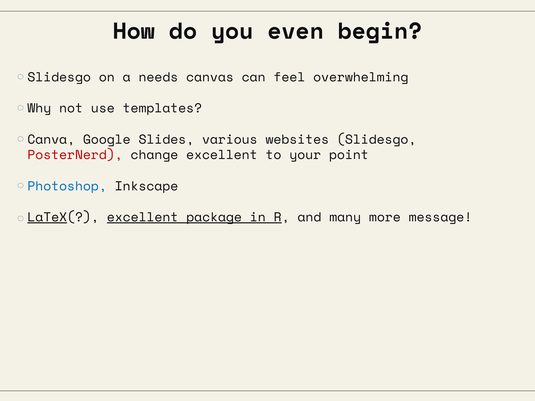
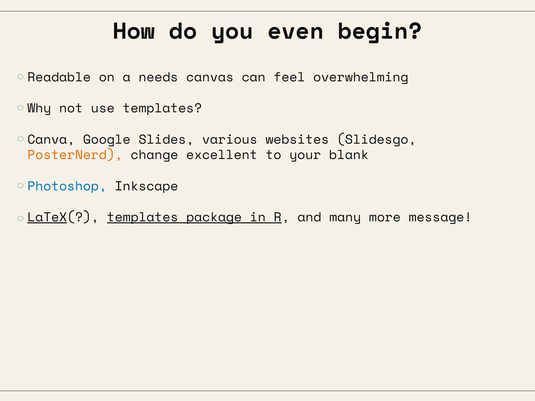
Slidesgo at (59, 77): Slidesgo -> Readable
PosterNerd colour: red -> orange
point: point -> blank
LaTeX( excellent: excellent -> templates
